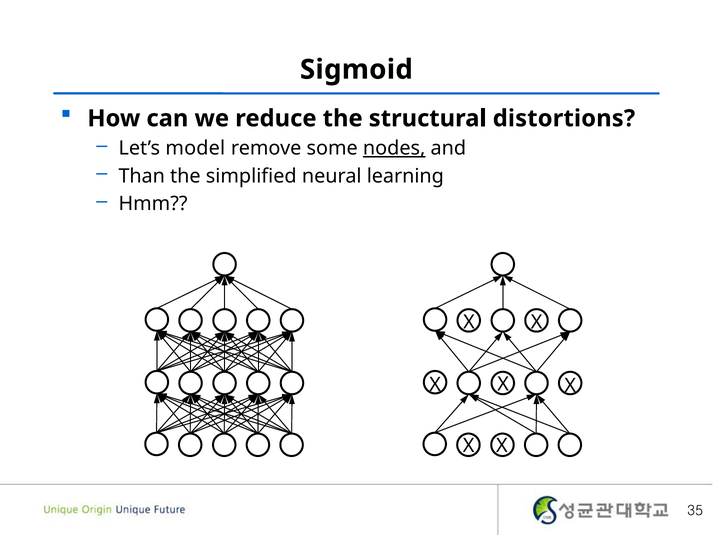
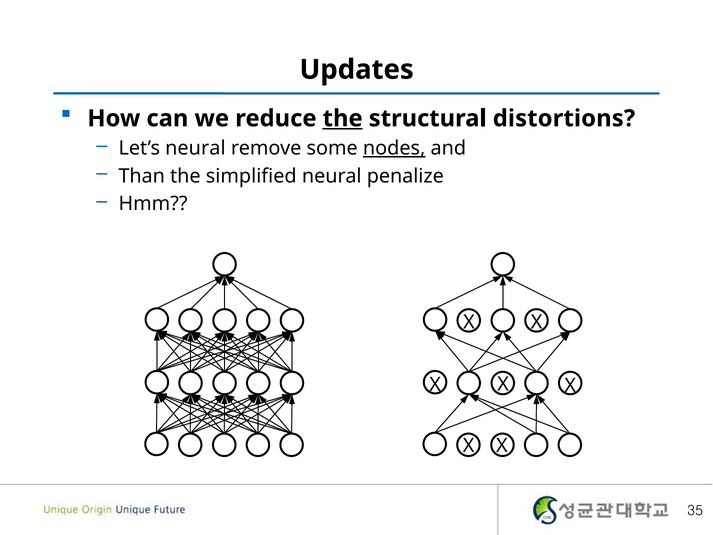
Sigmoid: Sigmoid -> Updates
the at (343, 118) underline: none -> present
Let’s model: model -> neural
learning: learning -> penalize
